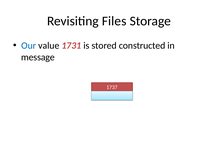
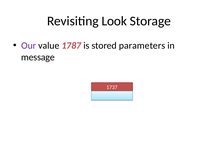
Files: Files -> Look
Our colour: blue -> purple
1731: 1731 -> 1787
constructed: constructed -> parameters
